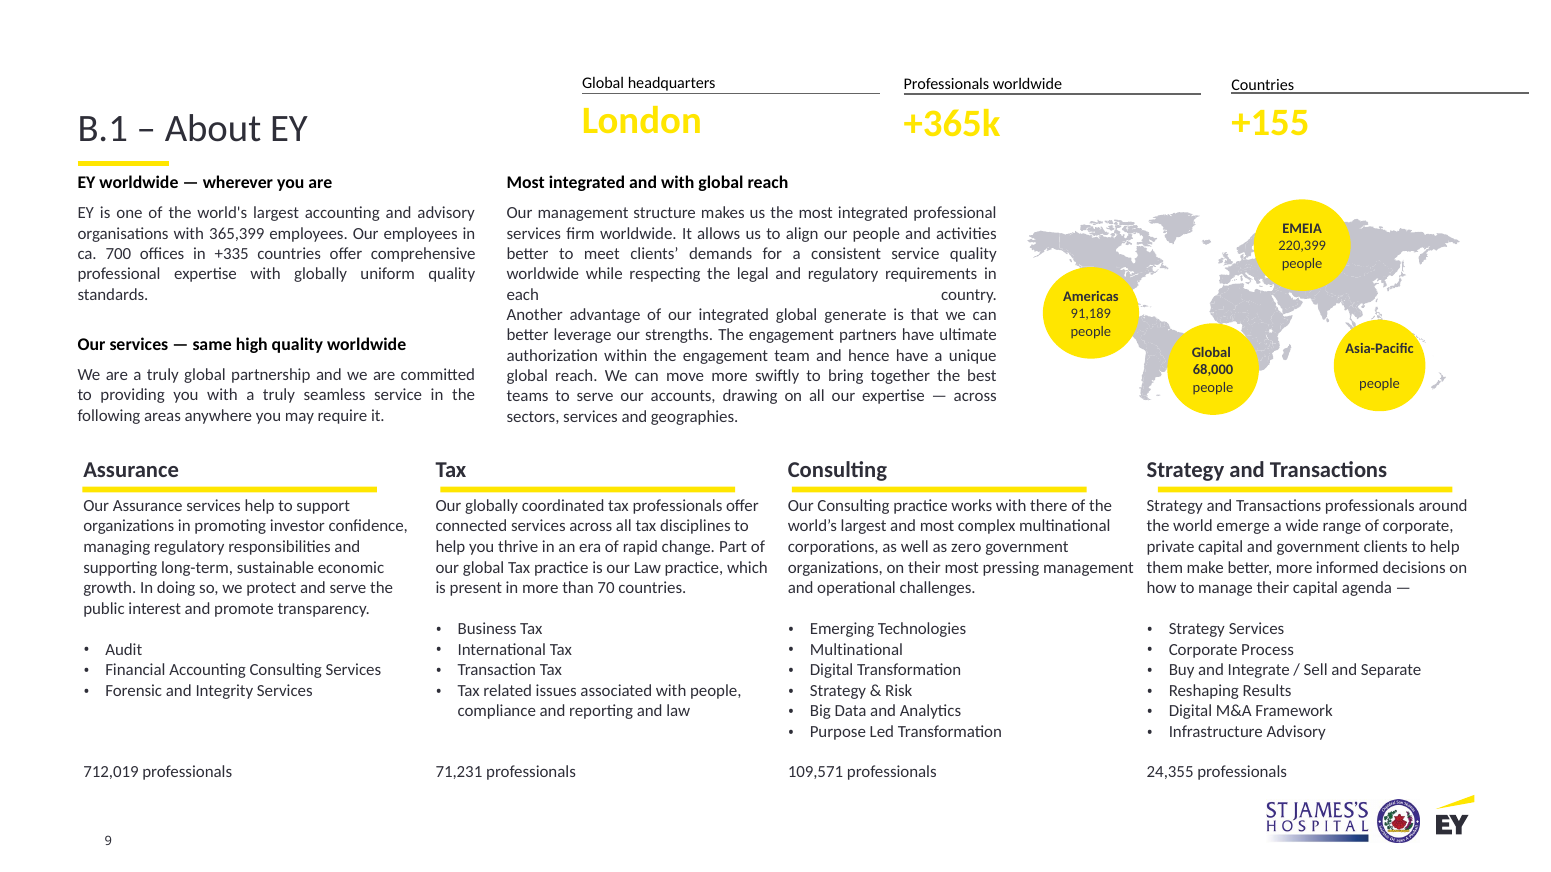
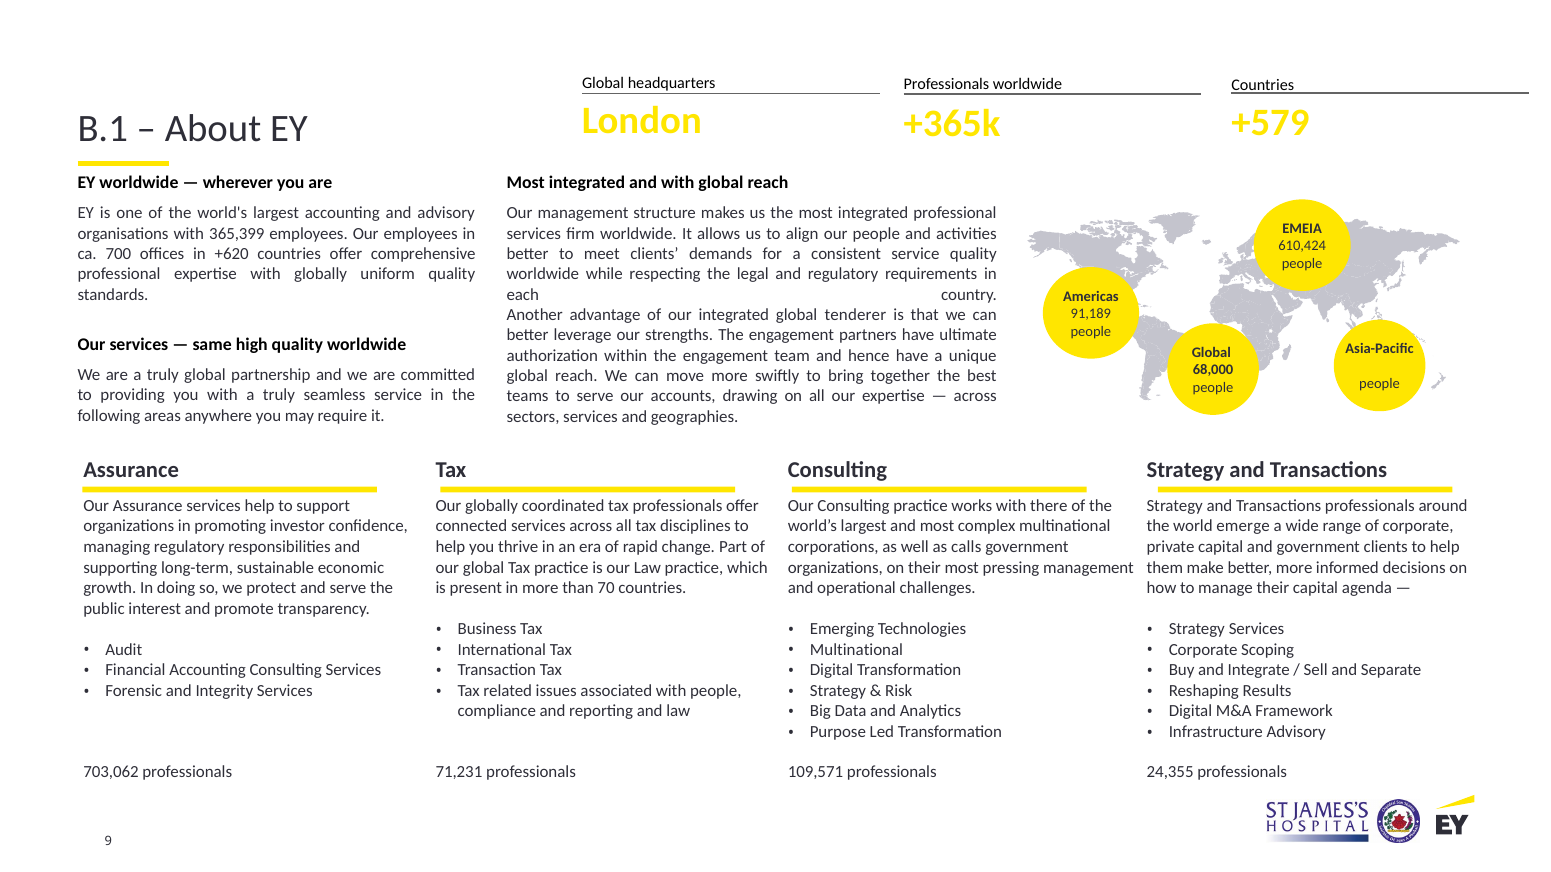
+155: +155 -> +579
220,399: 220,399 -> 610,424
+335: +335 -> +620
generate: generate -> tenderer
zero: zero -> calls
Process: Process -> Scoping
712,019: 712,019 -> 703,062
